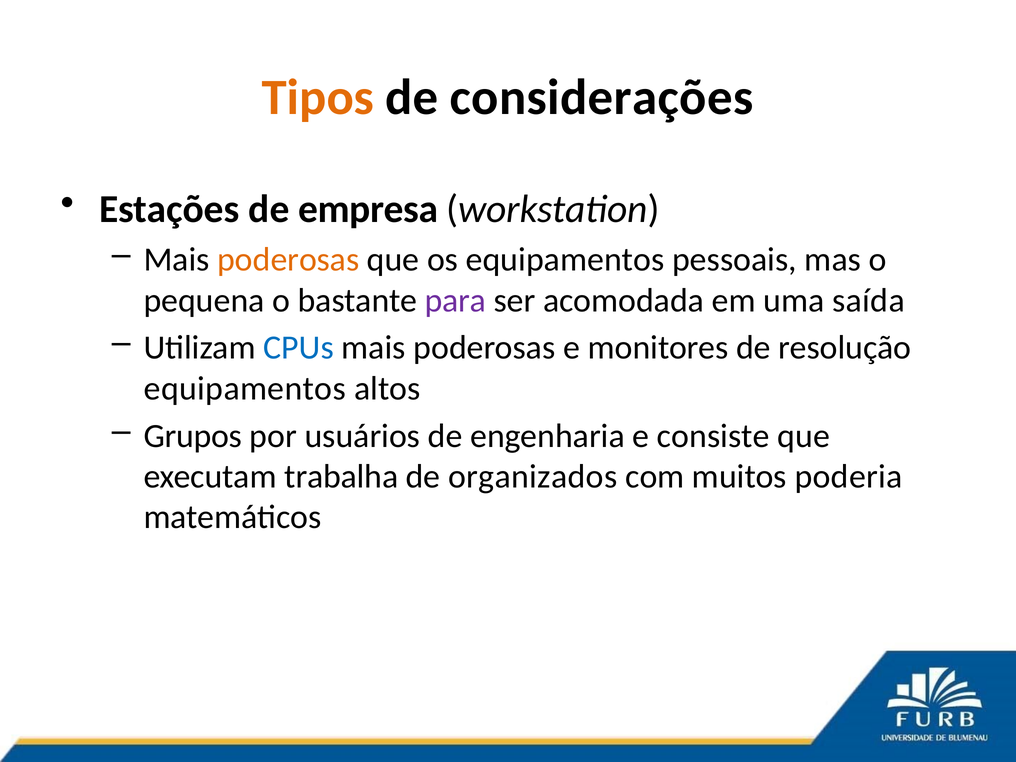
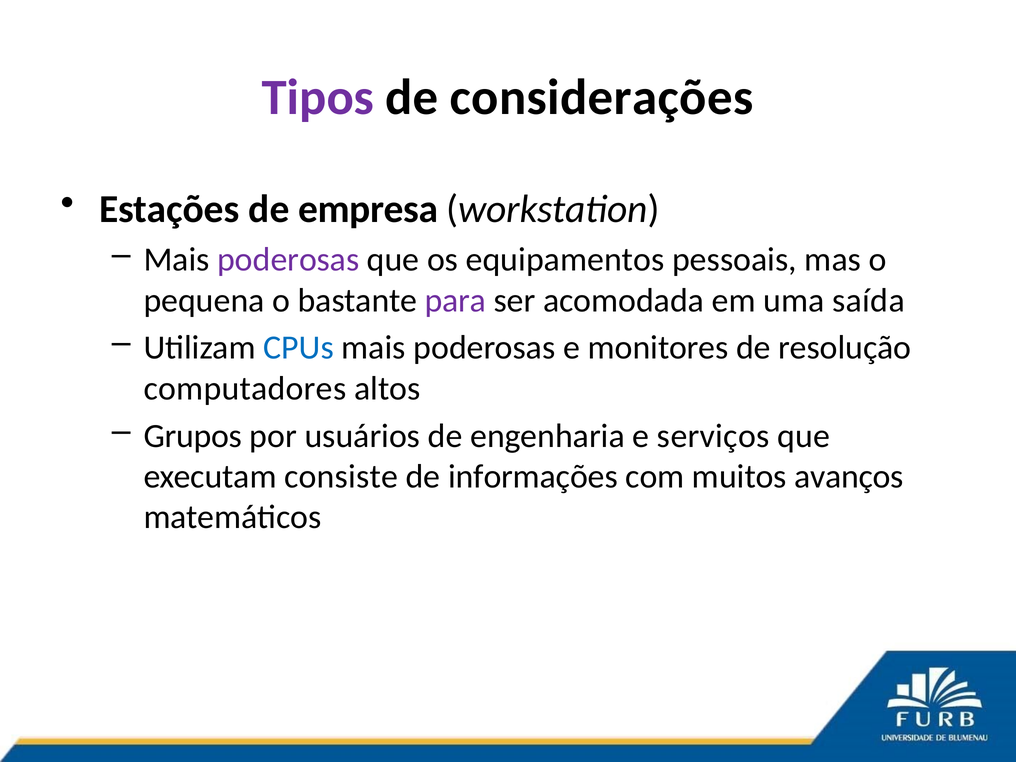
Tipos colour: orange -> purple
poderosas at (288, 260) colour: orange -> purple
equipamentos at (245, 388): equipamentos -> computadores
consiste: consiste -> serviços
trabalha: trabalha -> consiste
organizados: organizados -> informações
poderia: poderia -> avanços
